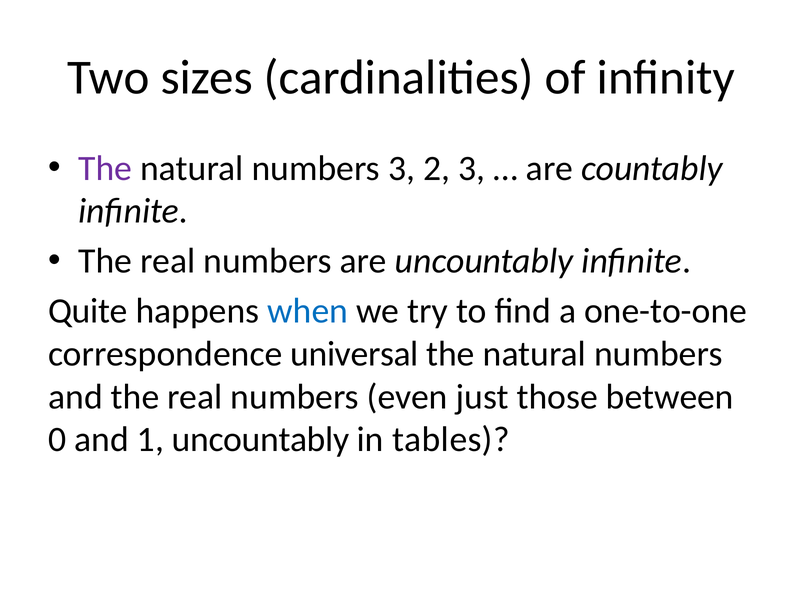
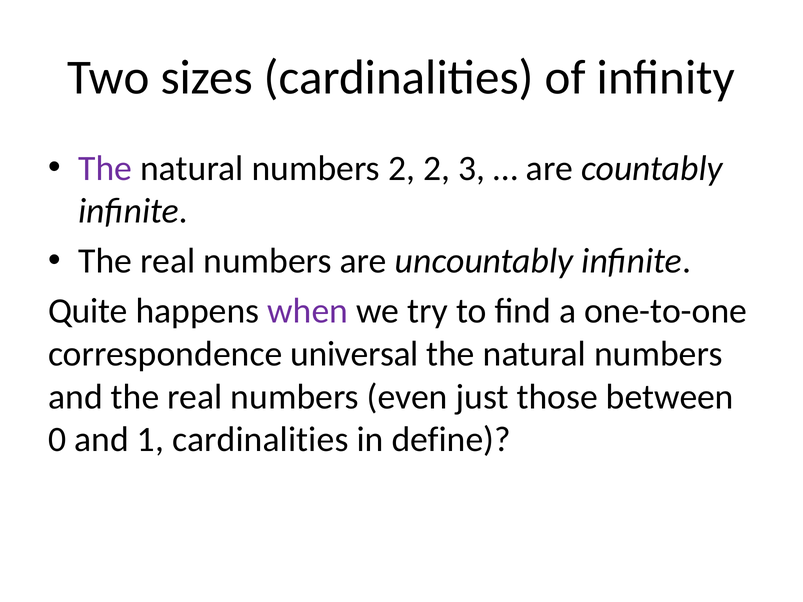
numbers 3: 3 -> 2
when colour: blue -> purple
1 uncountably: uncountably -> cardinalities
tables: tables -> define
